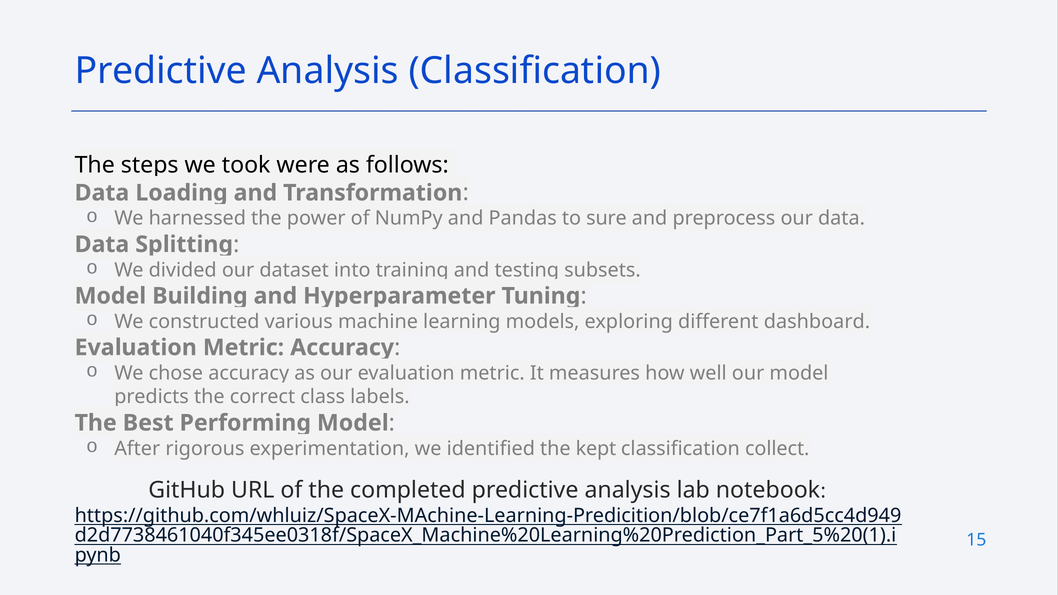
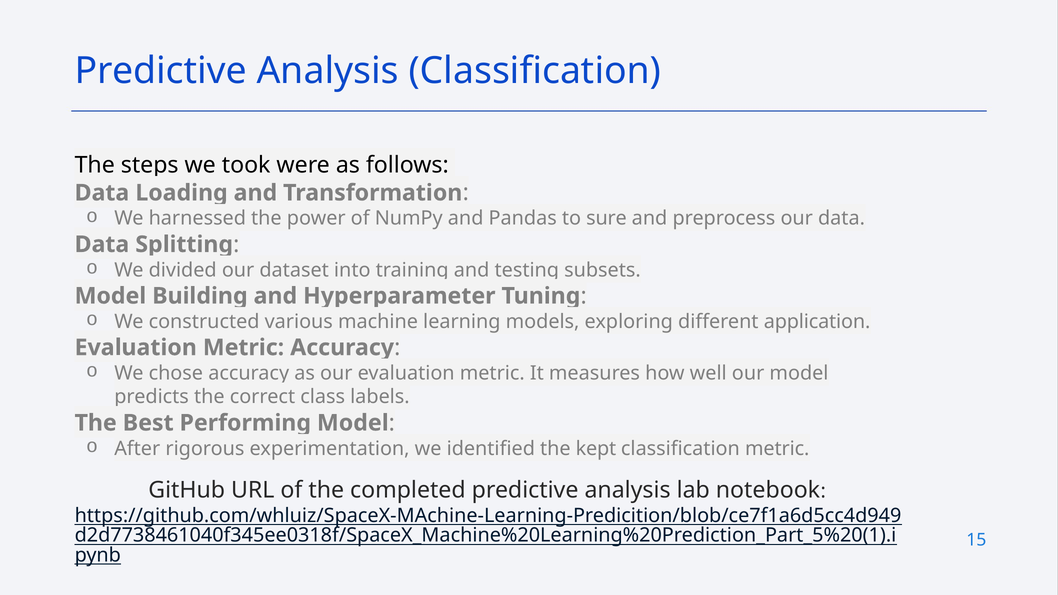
dashboard: dashboard -> application
classification collect: collect -> metric
